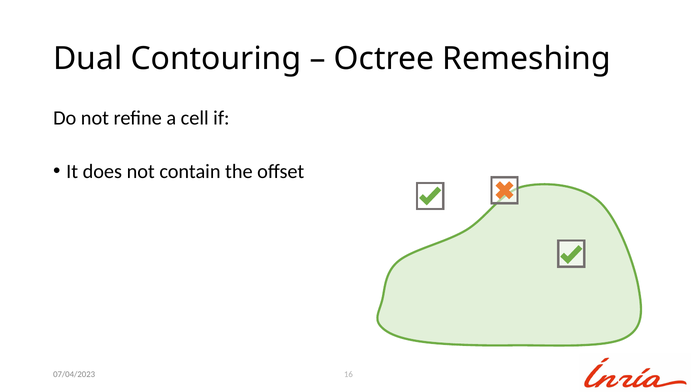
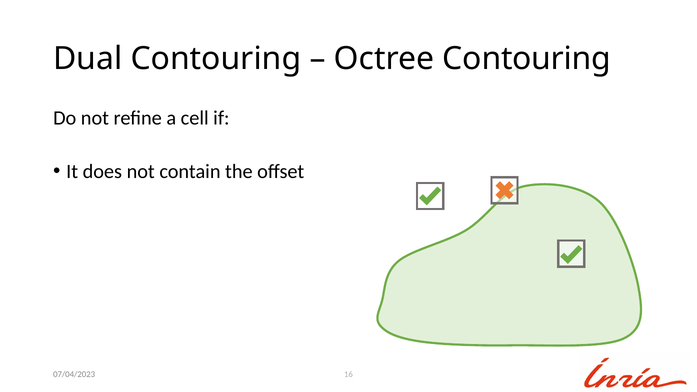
Octree Remeshing: Remeshing -> Contouring
